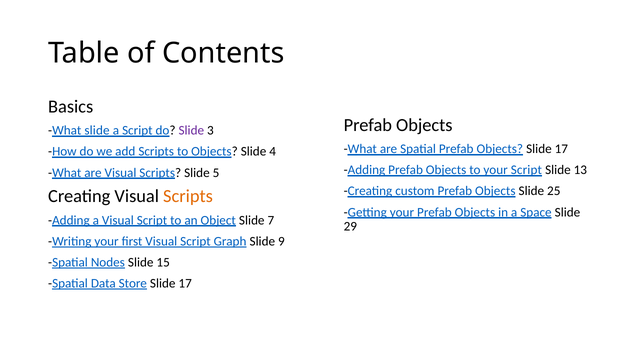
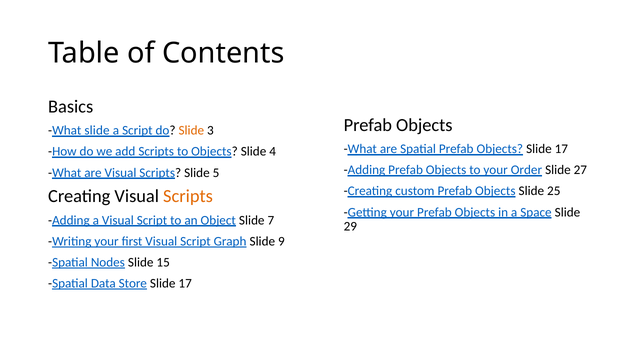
Slide at (191, 131) colour: purple -> orange
your Script: Script -> Order
13: 13 -> 27
